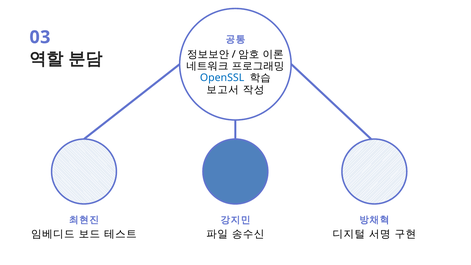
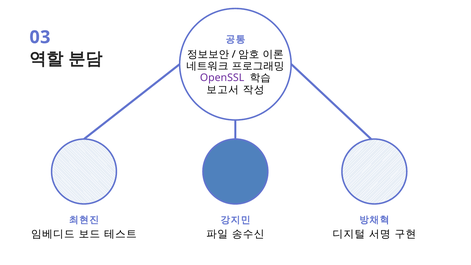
OpenSSL colour: blue -> purple
